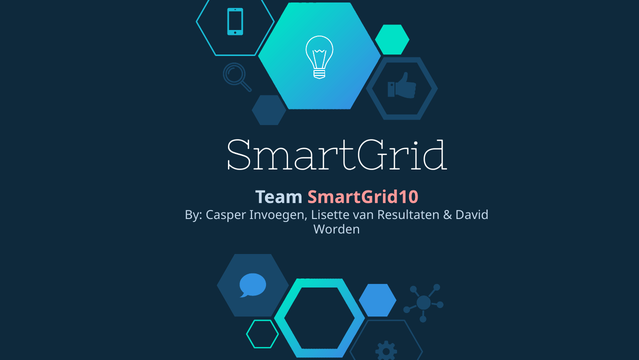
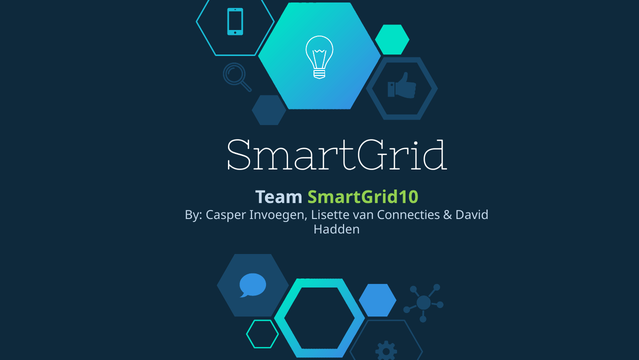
SmartGrid10 colour: pink -> light green
Resultaten: Resultaten -> Connecties
Worden: Worden -> Hadden
